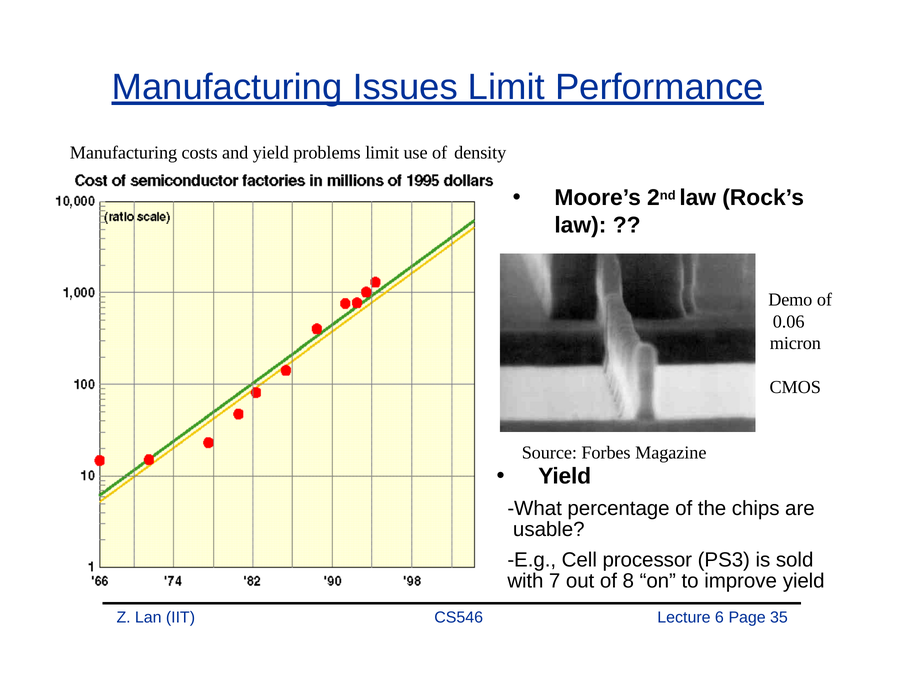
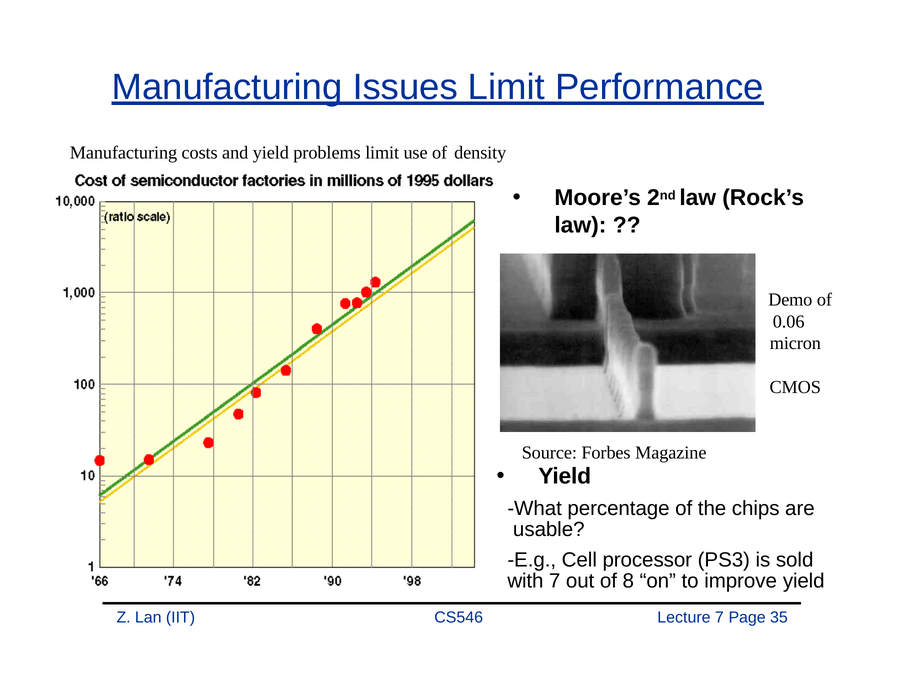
Lecture 6: 6 -> 7
